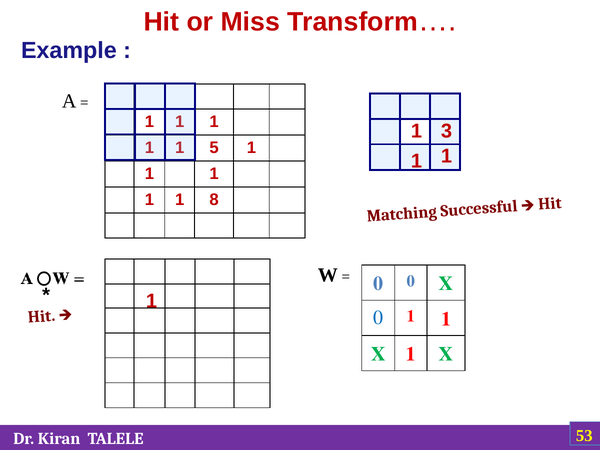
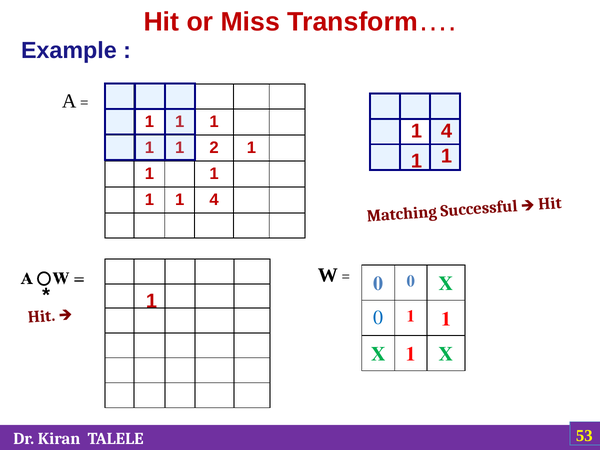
3 at (447, 131): 3 -> 4
5: 5 -> 2
1 1 8: 8 -> 4
